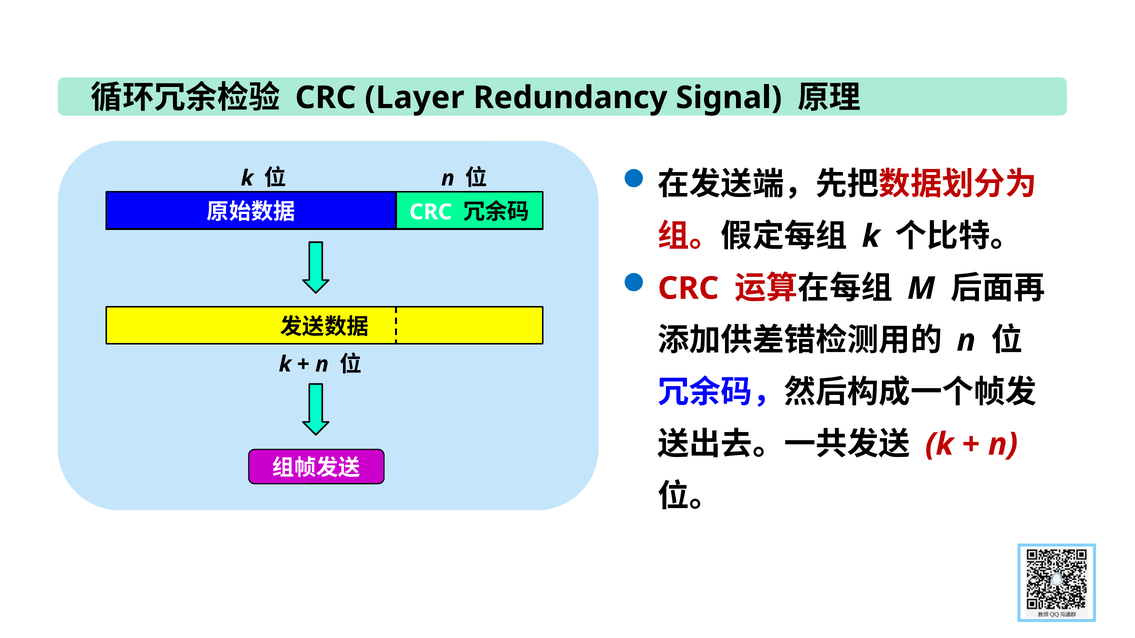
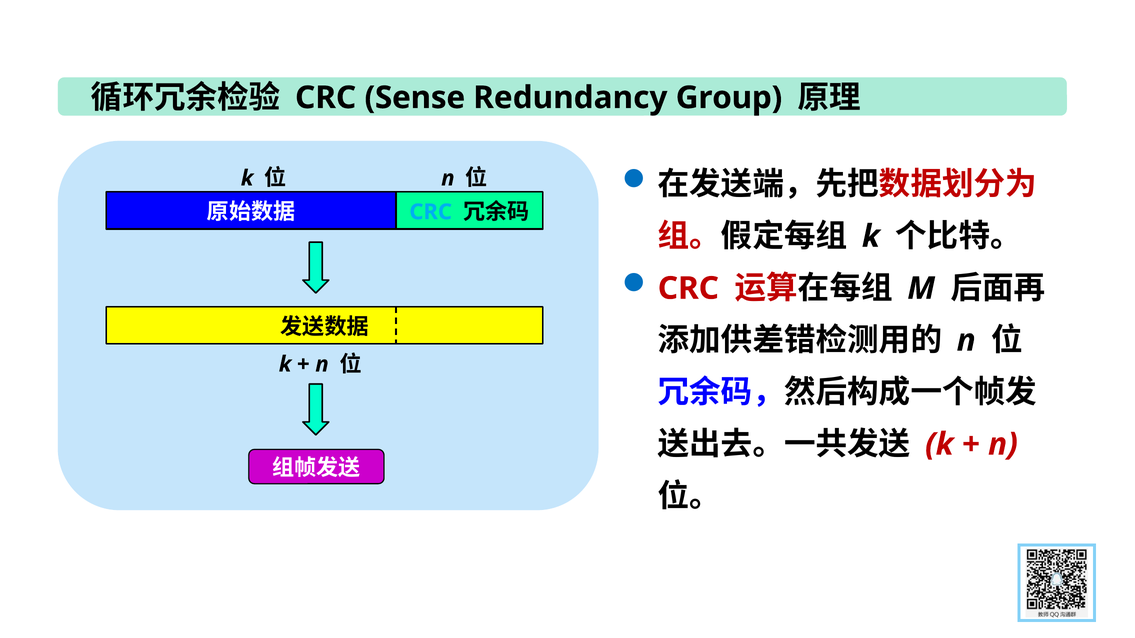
Layer: Layer -> Sense
Signal: Signal -> Group
CRC at (431, 212) colour: white -> light blue
